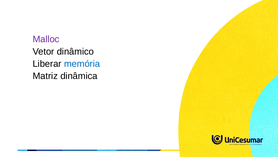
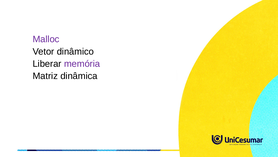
memória colour: blue -> purple
